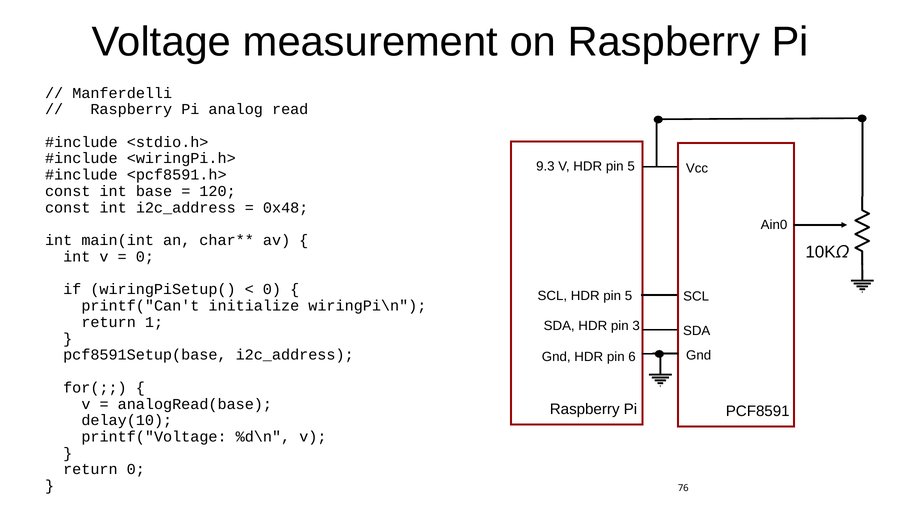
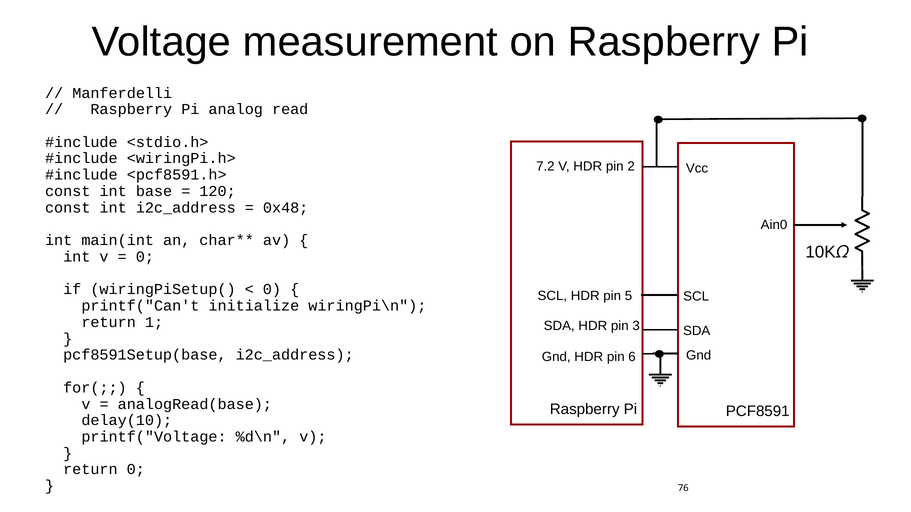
9.3: 9.3 -> 7.2
V HDR pin 5: 5 -> 2
